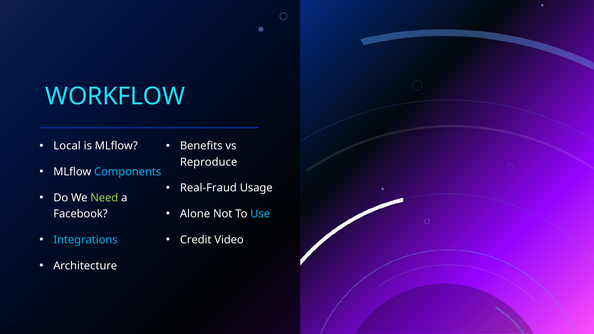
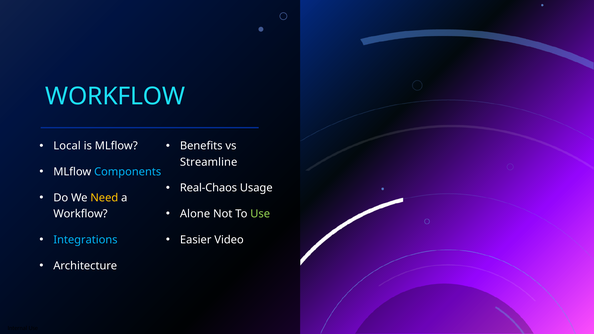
Reproduce: Reproduce -> Streamline
Real-Fraud: Real-Fraud -> Real-Chaos
Need colour: light green -> yellow
Use at (260, 214) colour: light blue -> light green
Facebook at (80, 214): Facebook -> Workflow
Credit: Credit -> Easier
